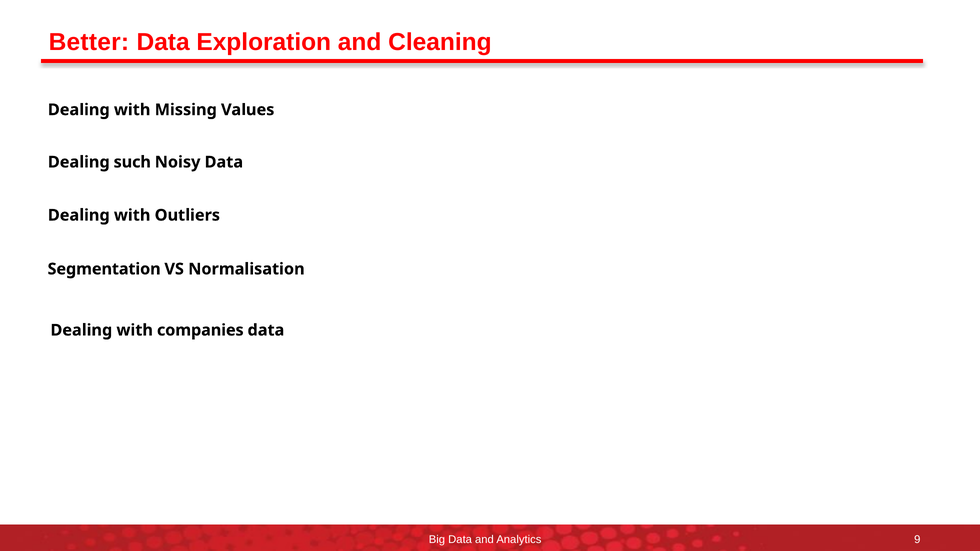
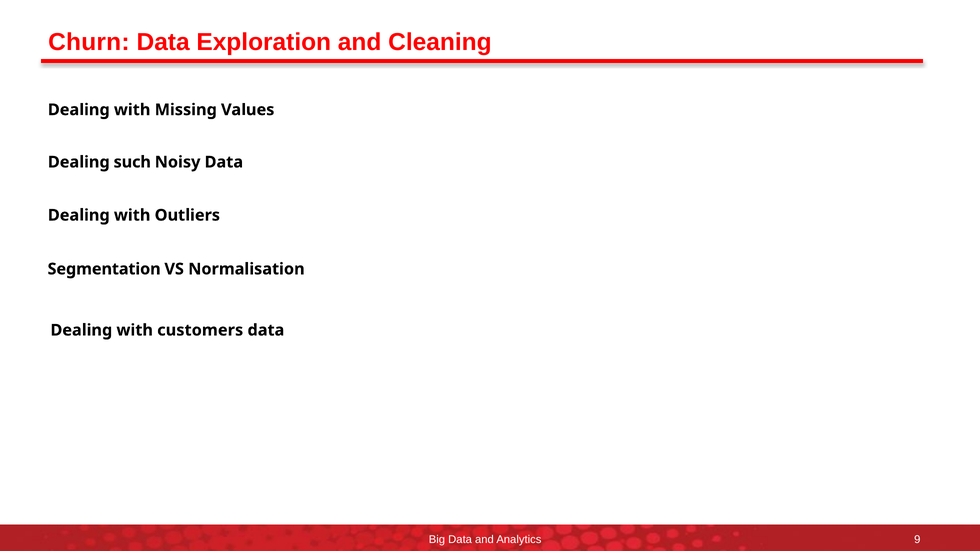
Better: Better -> Churn
companies: companies -> customers
